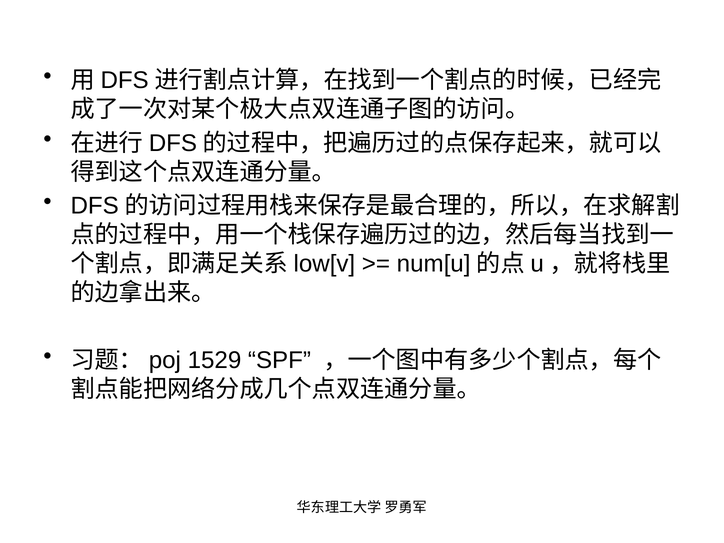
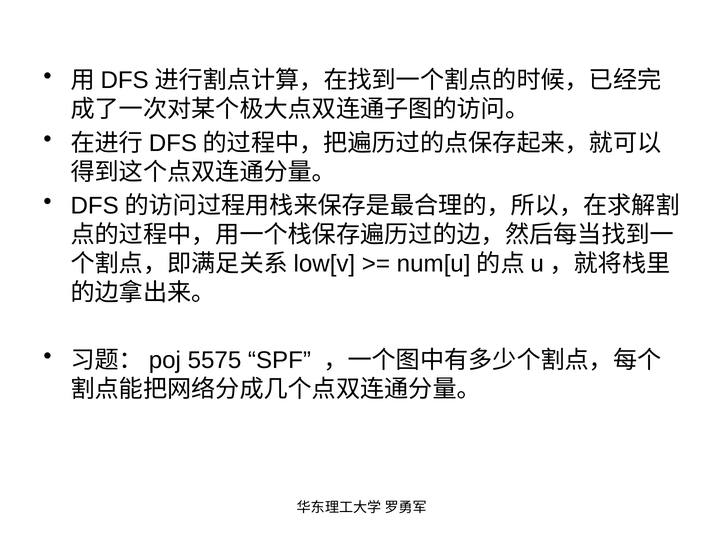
1529: 1529 -> 5575
